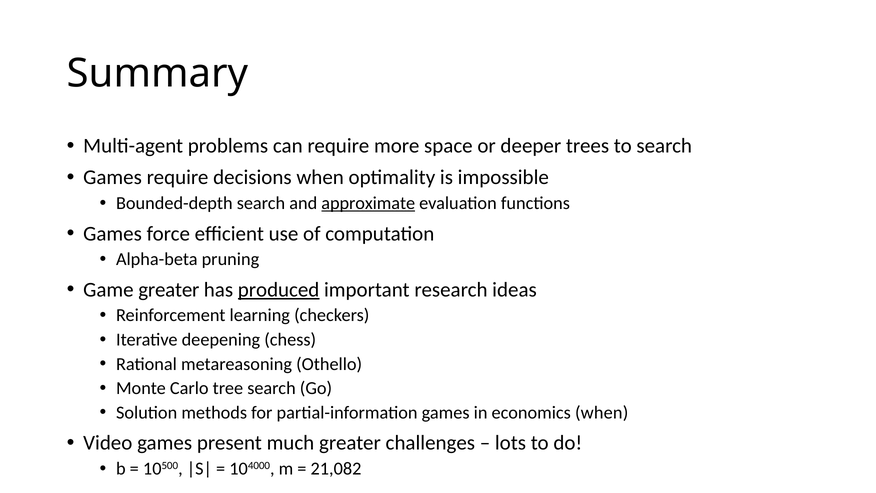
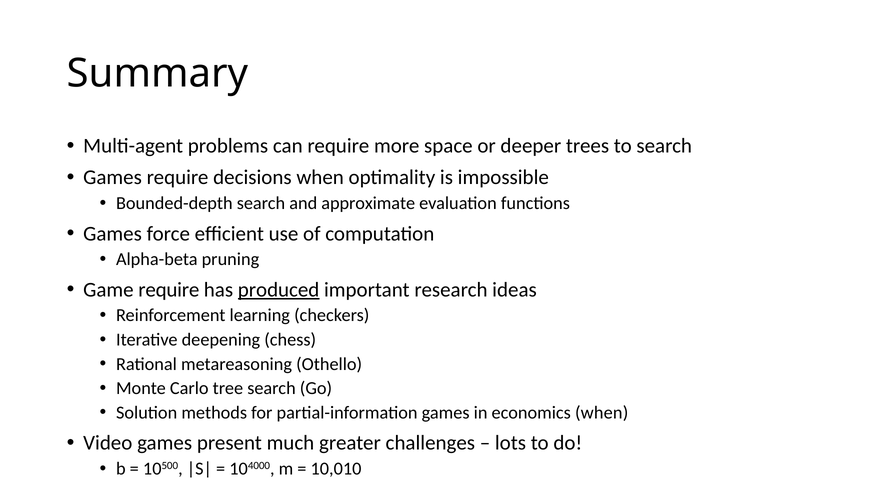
approximate underline: present -> none
Game greater: greater -> require
21,082: 21,082 -> 10,010
